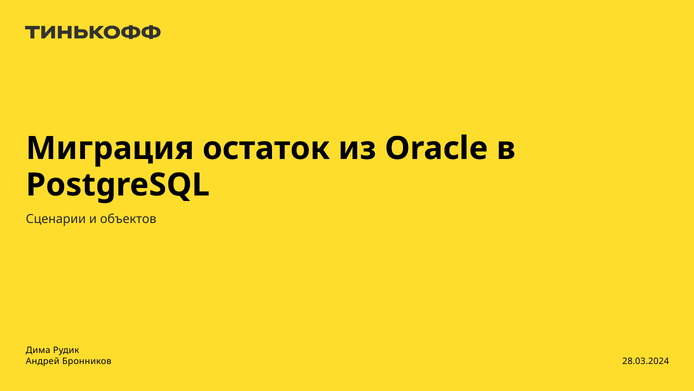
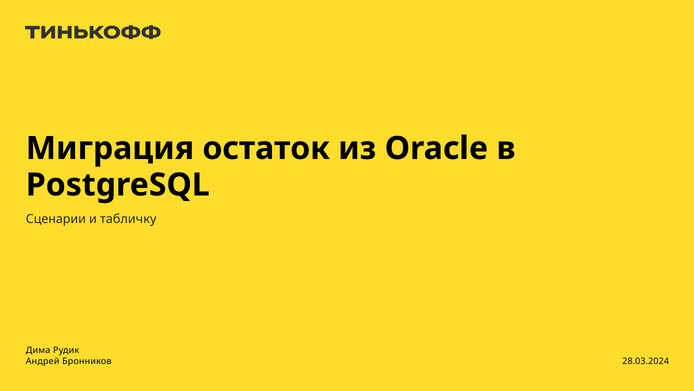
объектов: объектов -> табличку
